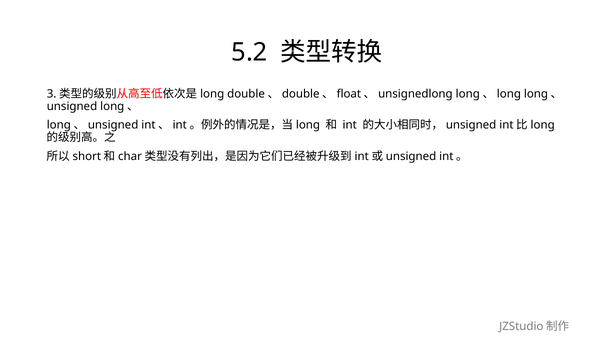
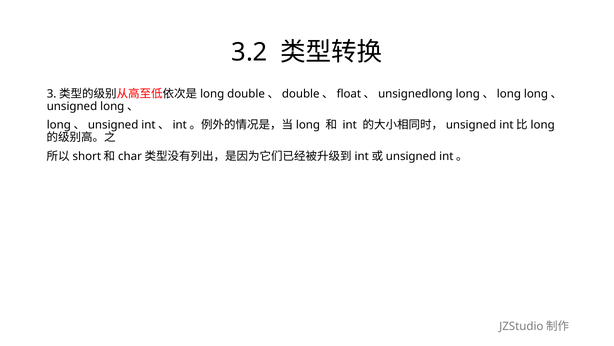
5.2: 5.2 -> 3.2
